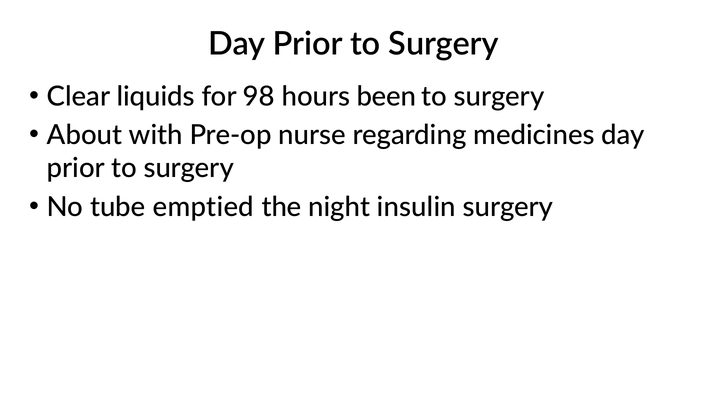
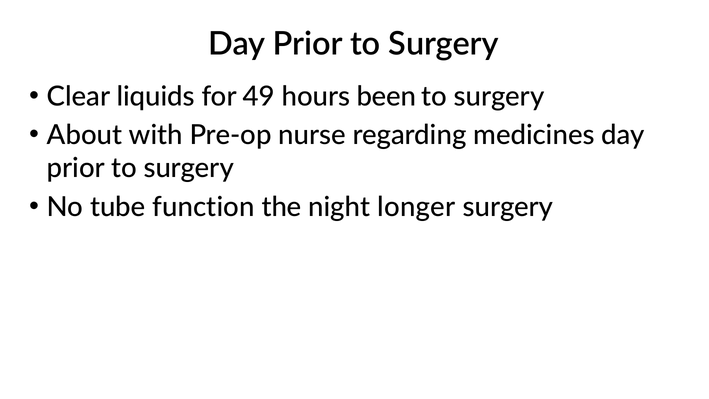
98: 98 -> 49
emptied: emptied -> function
insulin: insulin -> longer
